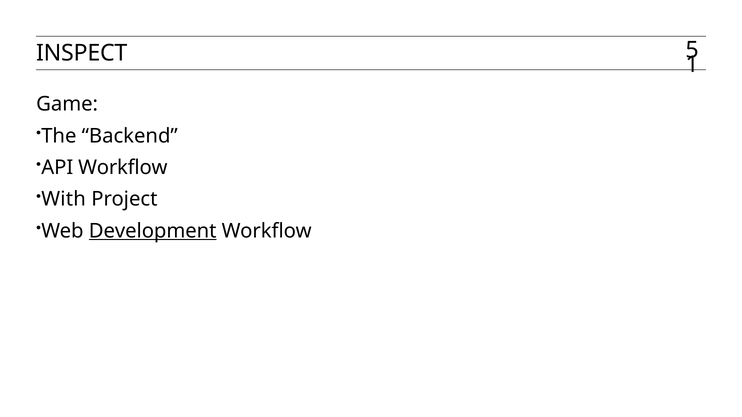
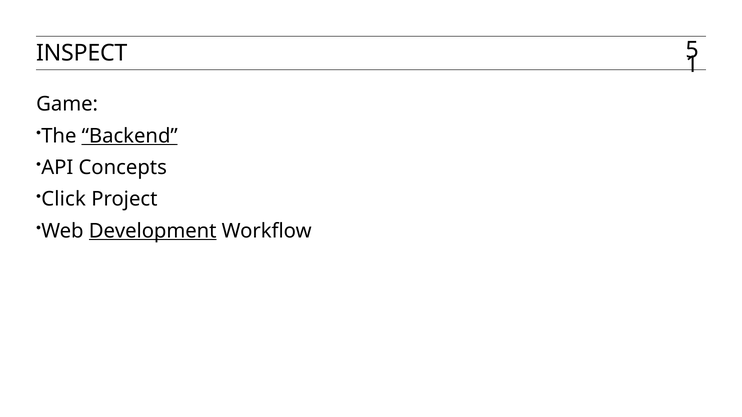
Backend underline: none -> present
API Workflow: Workflow -> Concepts
With: With -> Click
